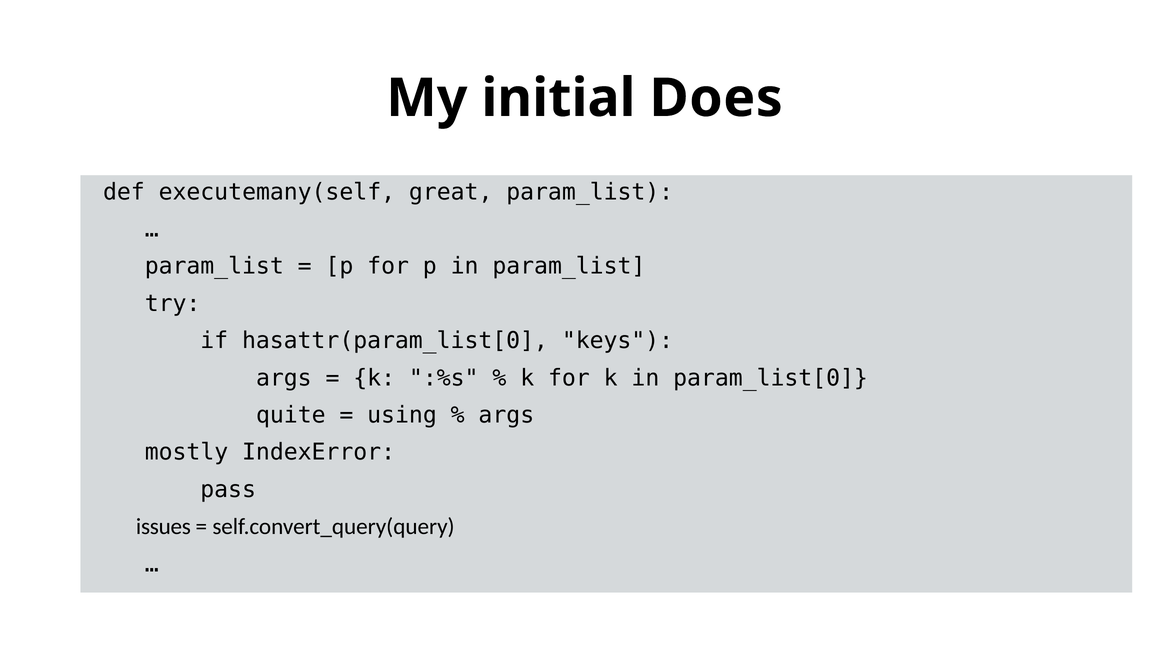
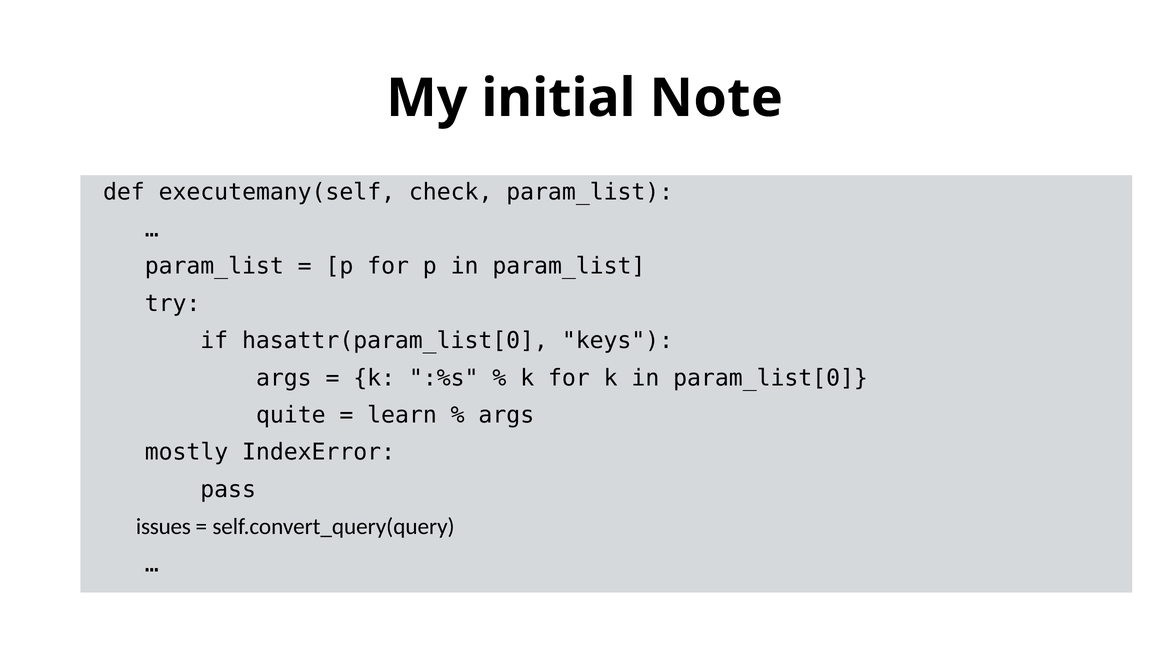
Does: Does -> Note
great: great -> check
using: using -> learn
